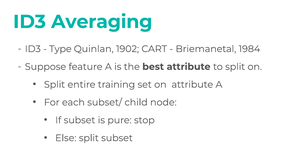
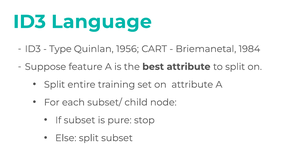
Averaging: Averaging -> Language
1902: 1902 -> 1956
